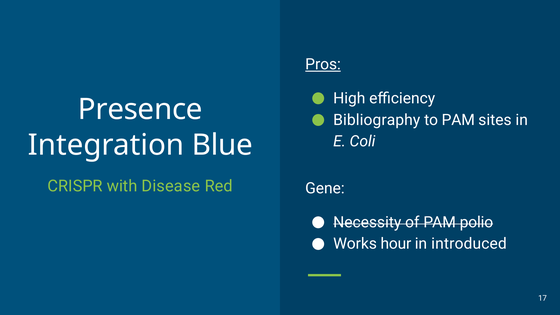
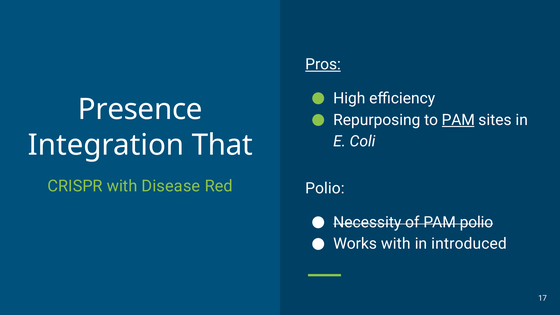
Bibliography: Bibliography -> Repurposing
PAM at (458, 120) underline: none -> present
Blue: Blue -> That
Gene at (325, 188): Gene -> Polio
Works hour: hour -> with
